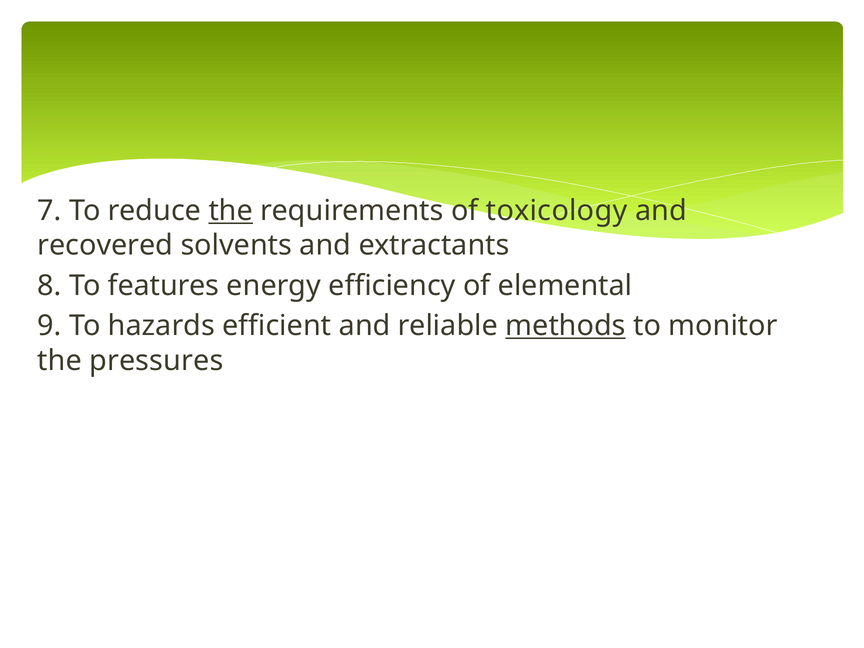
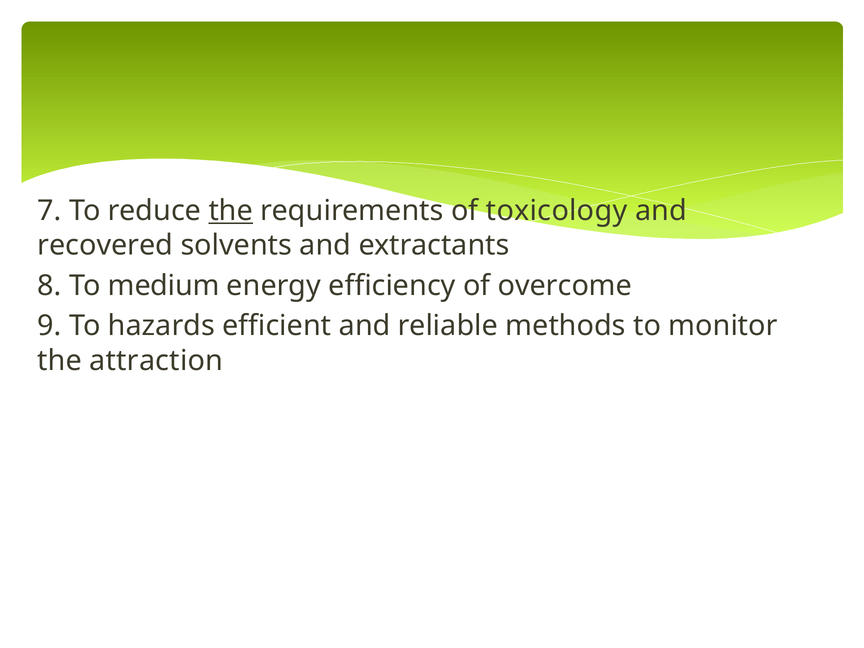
features: features -> medium
elemental: elemental -> overcome
methods underline: present -> none
pressures: pressures -> attraction
